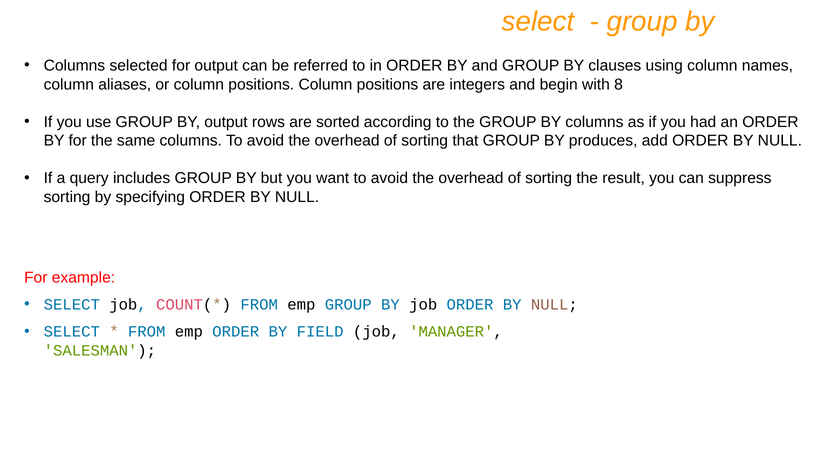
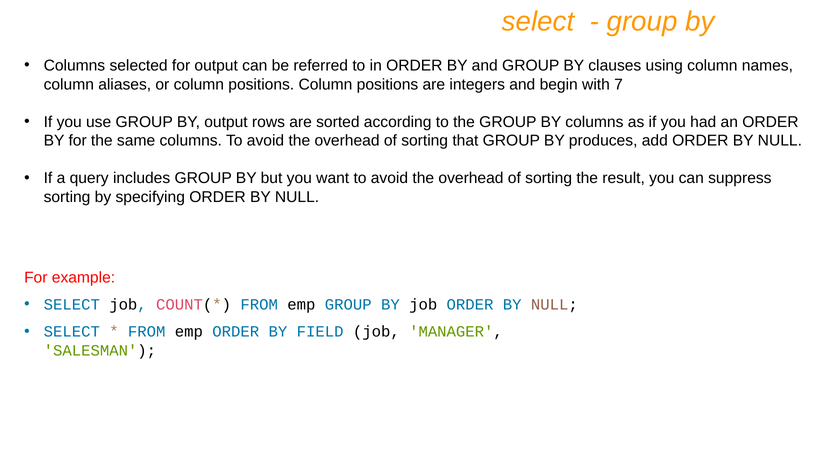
8: 8 -> 7
